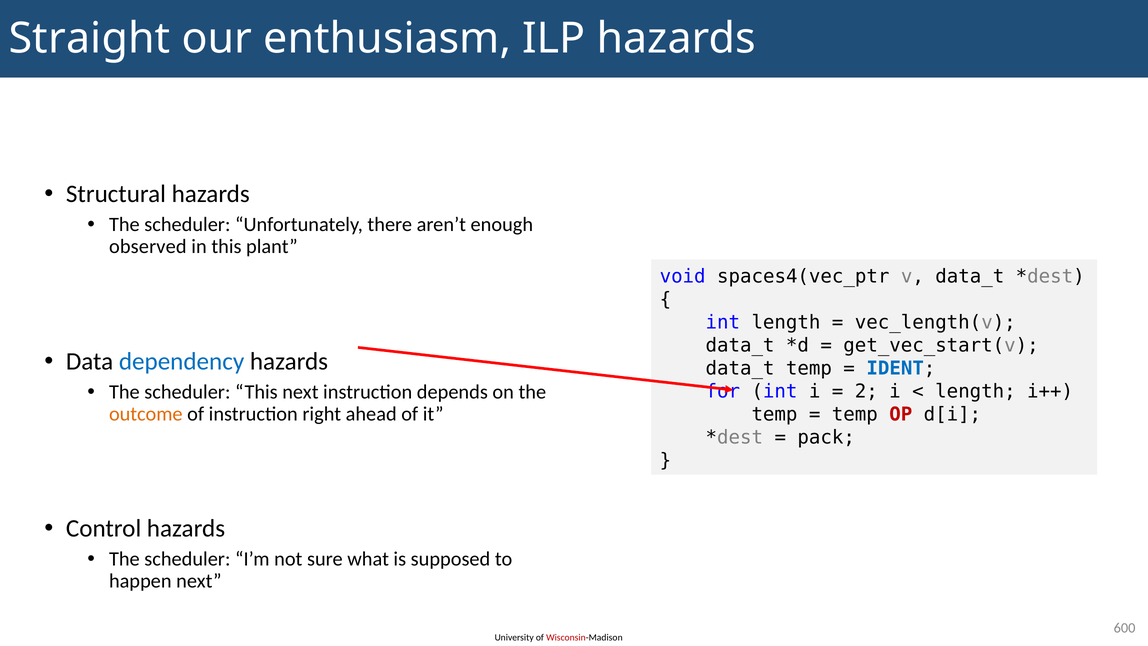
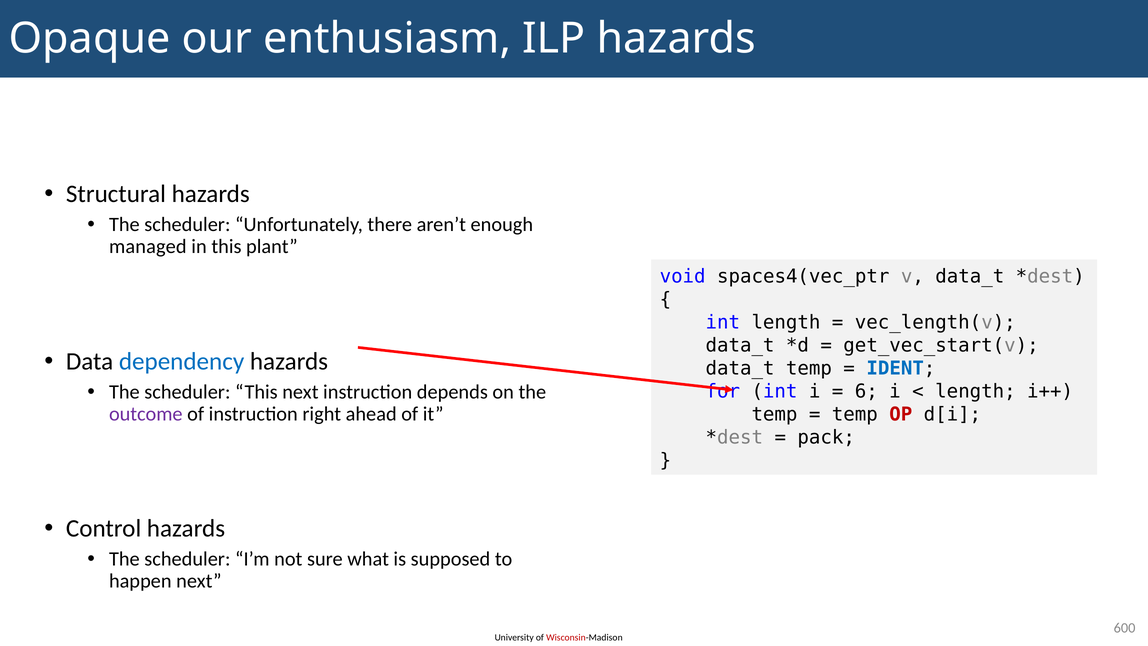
Straight: Straight -> Opaque
observed: observed -> managed
2: 2 -> 6
outcome colour: orange -> purple
